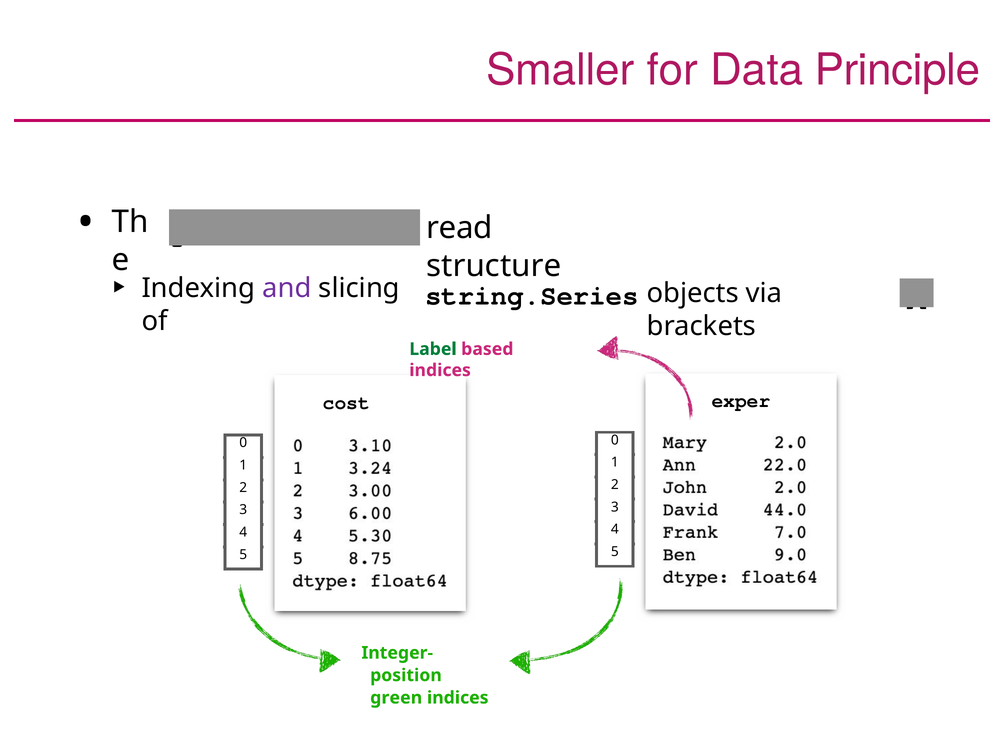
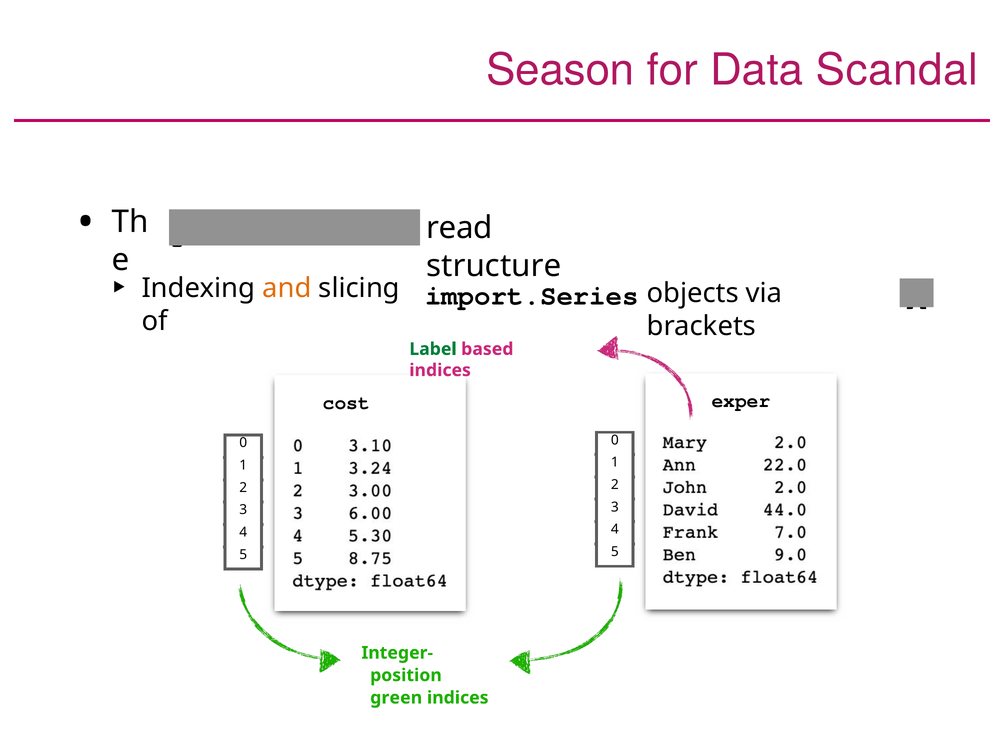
Smaller: Smaller -> Season
Principle: Principle -> Scandal
and colour: purple -> orange
string.Series: string.Series -> import.Series
